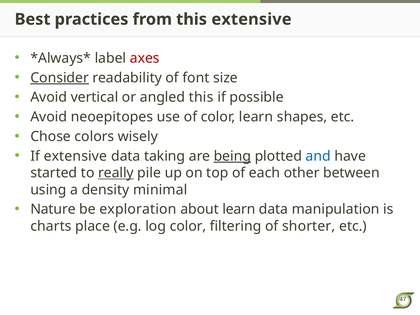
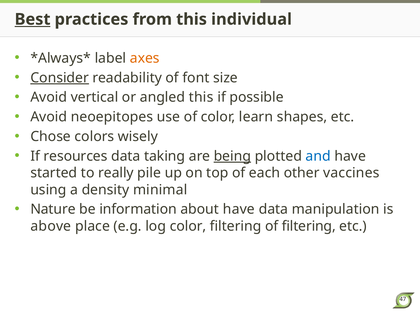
Best underline: none -> present
this extensive: extensive -> individual
axes colour: red -> orange
If extensive: extensive -> resources
really underline: present -> none
between: between -> vaccines
exploration: exploration -> information
about learn: learn -> have
charts: charts -> above
of shorter: shorter -> filtering
